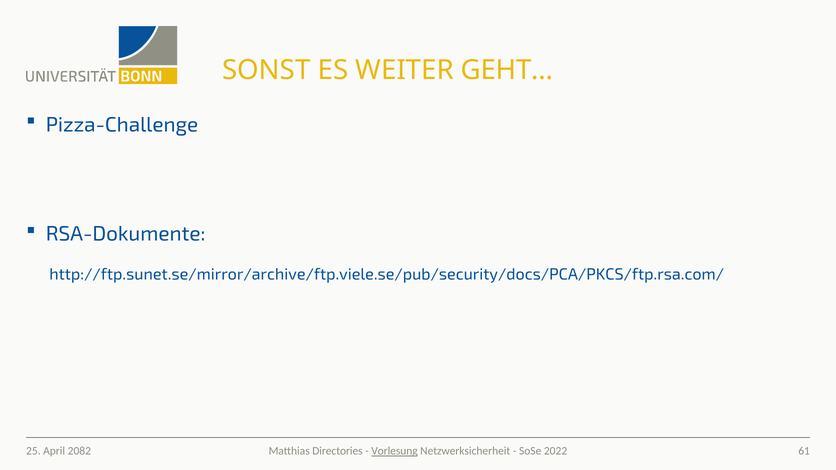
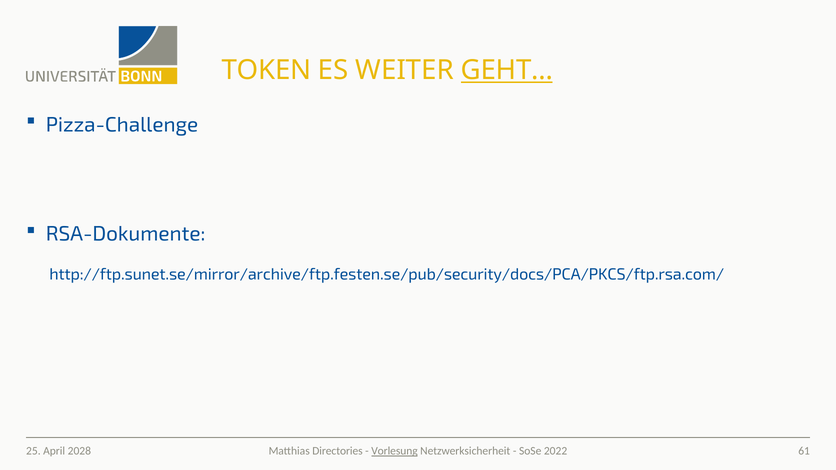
SONST: SONST -> TOKEN
GEHT… underline: none -> present
http://ftp.sunet.se/mirror/archive/ftp.viele.se/pub/security/docs/PCA/PKCS/ftp.rsa.com/: http://ftp.sunet.se/mirror/archive/ftp.viele.se/pub/security/docs/PCA/PKCS/ftp.rsa.com/ -> http://ftp.sunet.se/mirror/archive/ftp.festen.se/pub/security/docs/PCA/PKCS/ftp.rsa.com/
2082: 2082 -> 2028
